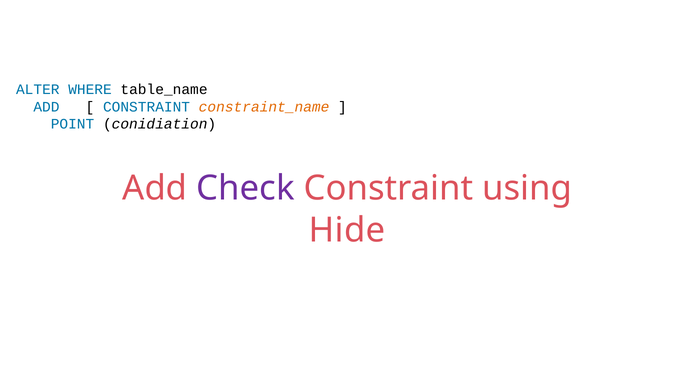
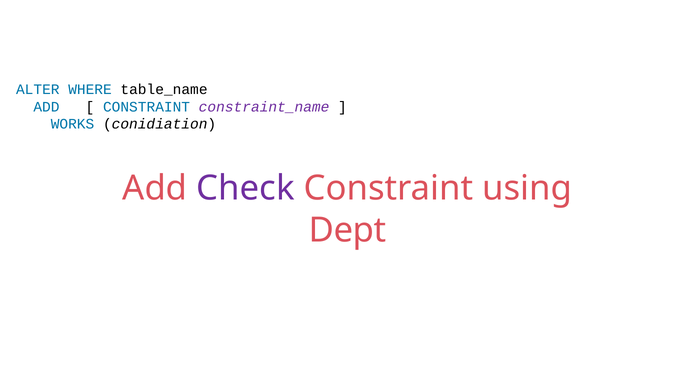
constraint_name colour: orange -> purple
POINT: POINT -> WORKS
Hide: Hide -> Dept
